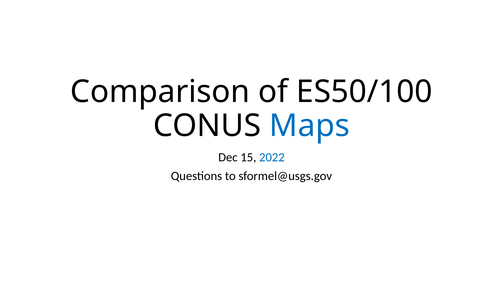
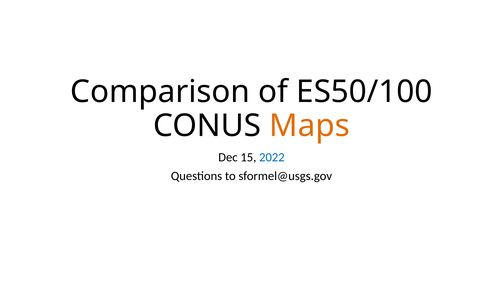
Maps colour: blue -> orange
